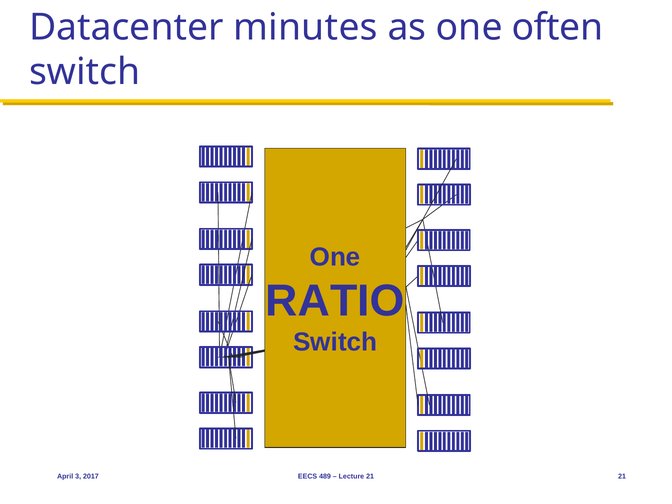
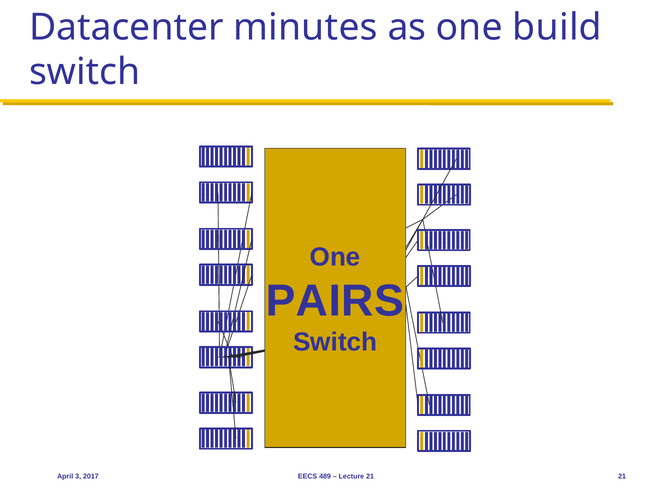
often: often -> build
RATIO: RATIO -> PAIRS
